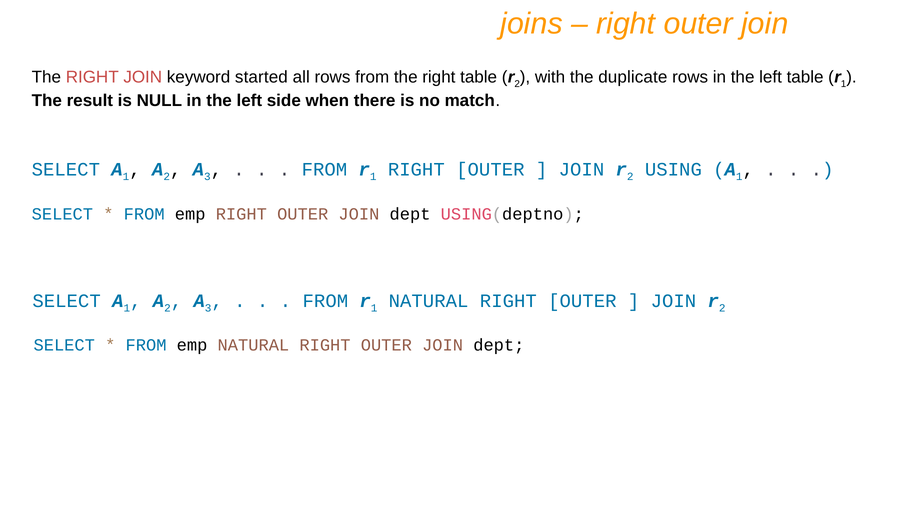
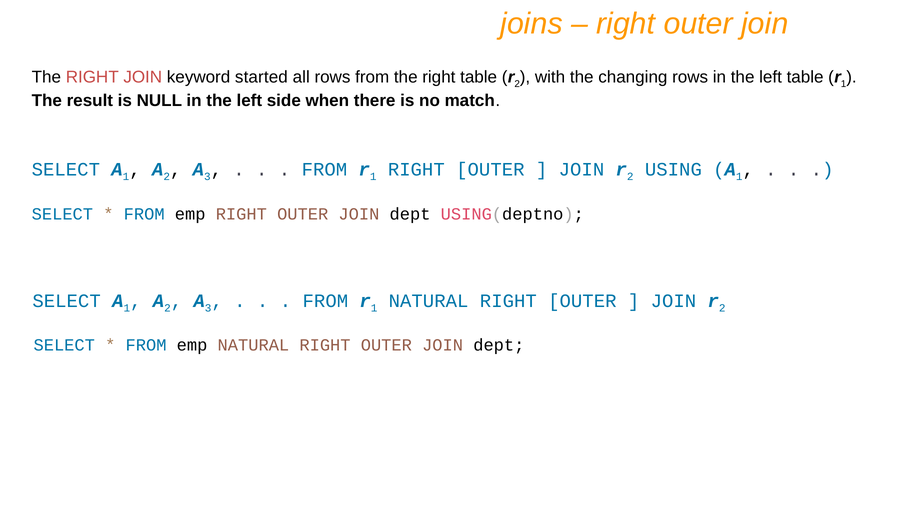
duplicate: duplicate -> changing
